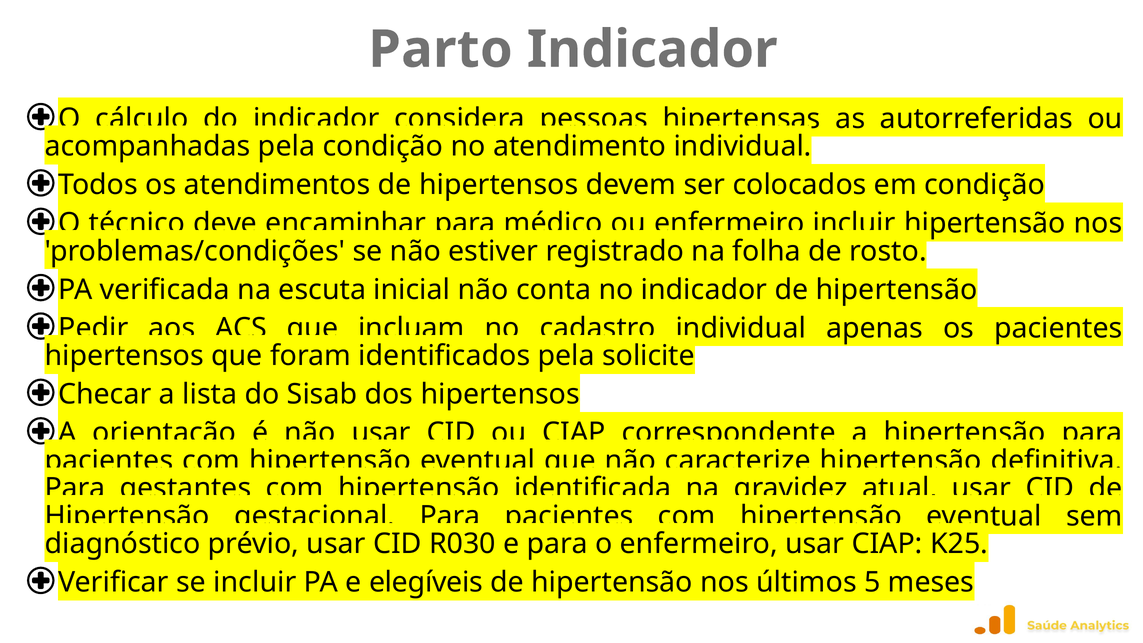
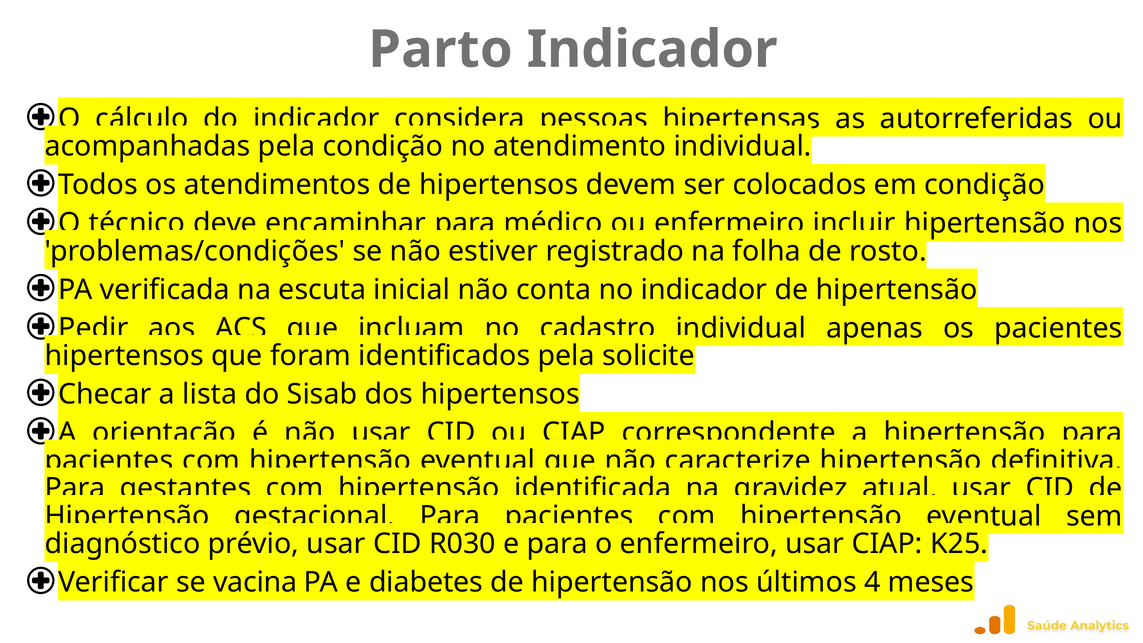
se incluir: incluir -> vacina
elegíveis: elegíveis -> diabetes
5: 5 -> 4
